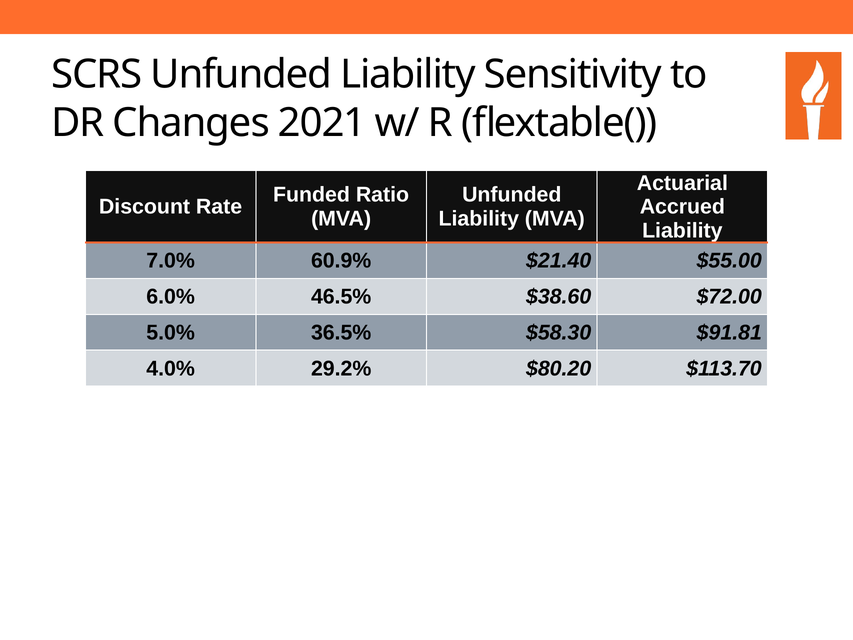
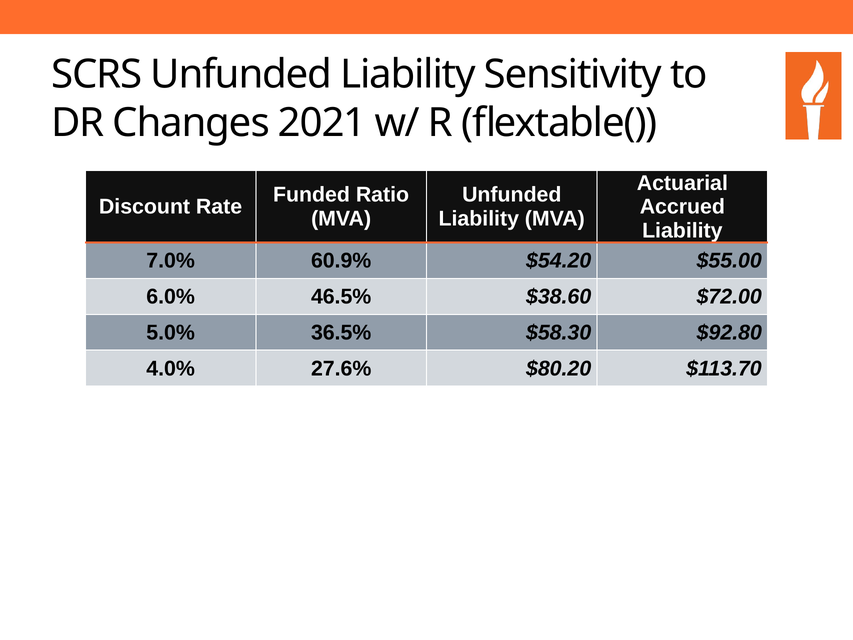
$21.40: $21.40 -> $54.20
$91.81: $91.81 -> $92.80
29.2%: 29.2% -> 27.6%
